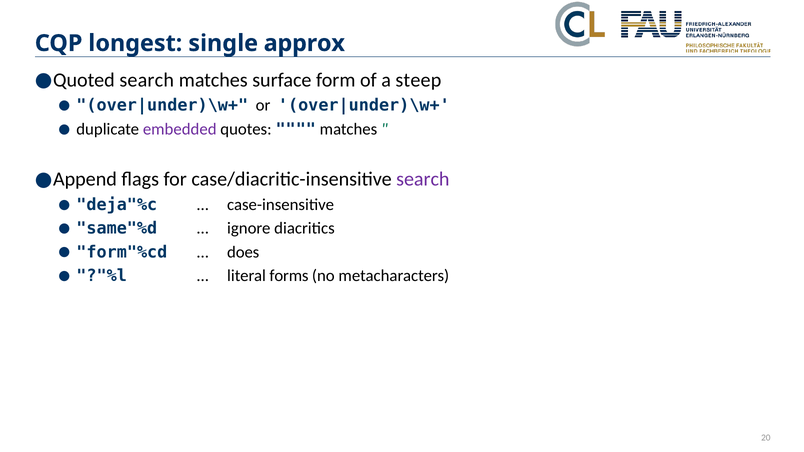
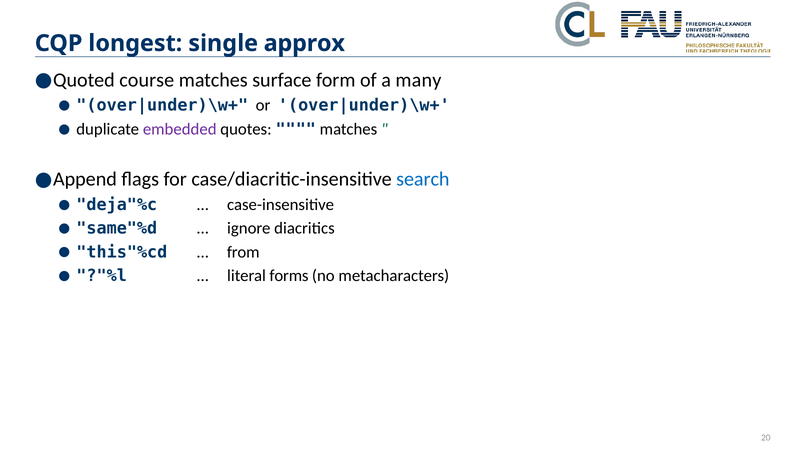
search at (147, 80): search -> course
steep: steep -> many
search at (423, 179) colour: purple -> blue
form"%cd: form"%cd -> this"%cd
does: does -> from
